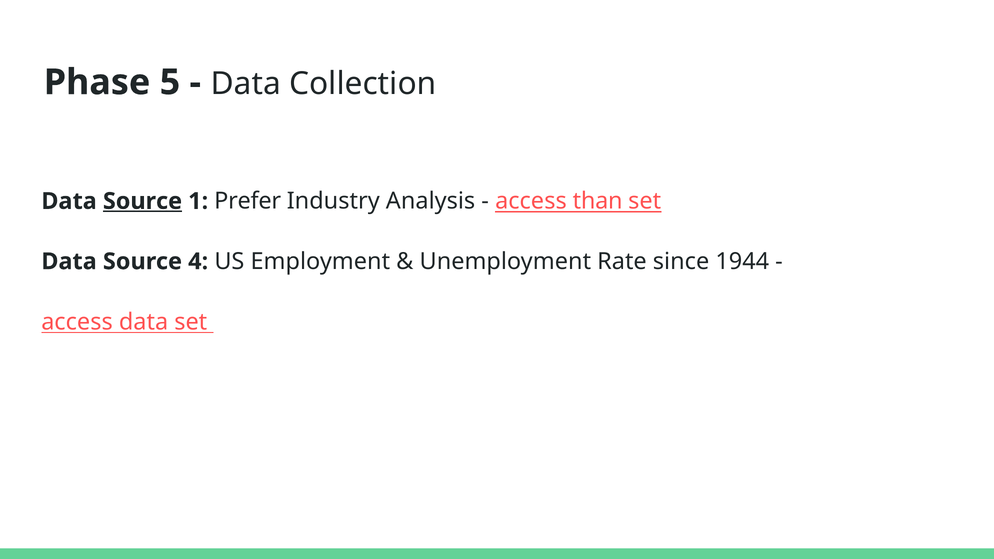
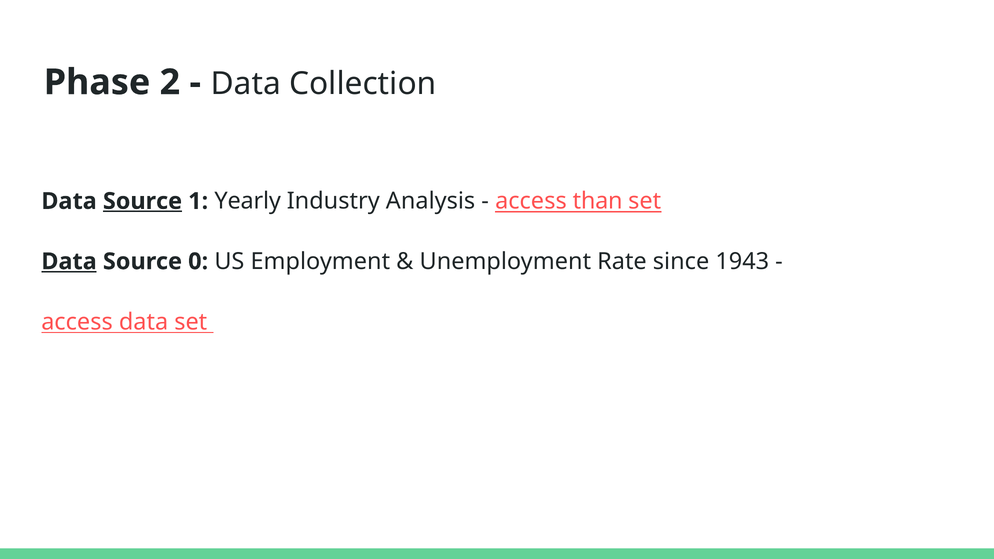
5: 5 -> 2
Prefer: Prefer -> Yearly
Data at (69, 262) underline: none -> present
4: 4 -> 0
1944: 1944 -> 1943
